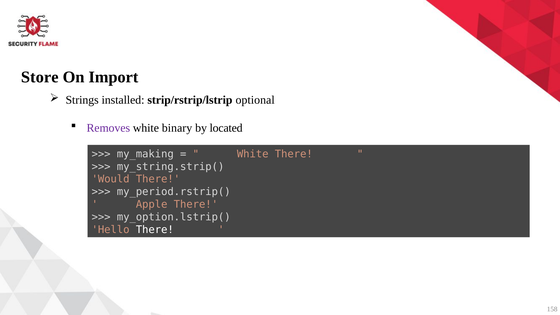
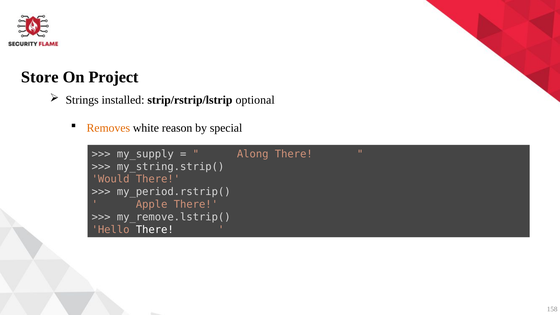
Import: Import -> Project
Removes colour: purple -> orange
binary: binary -> reason
located: located -> special
my_making: my_making -> my_supply
White at (253, 154): White -> Along
my_option.lstrip(: my_option.lstrip( -> my_remove.lstrip(
